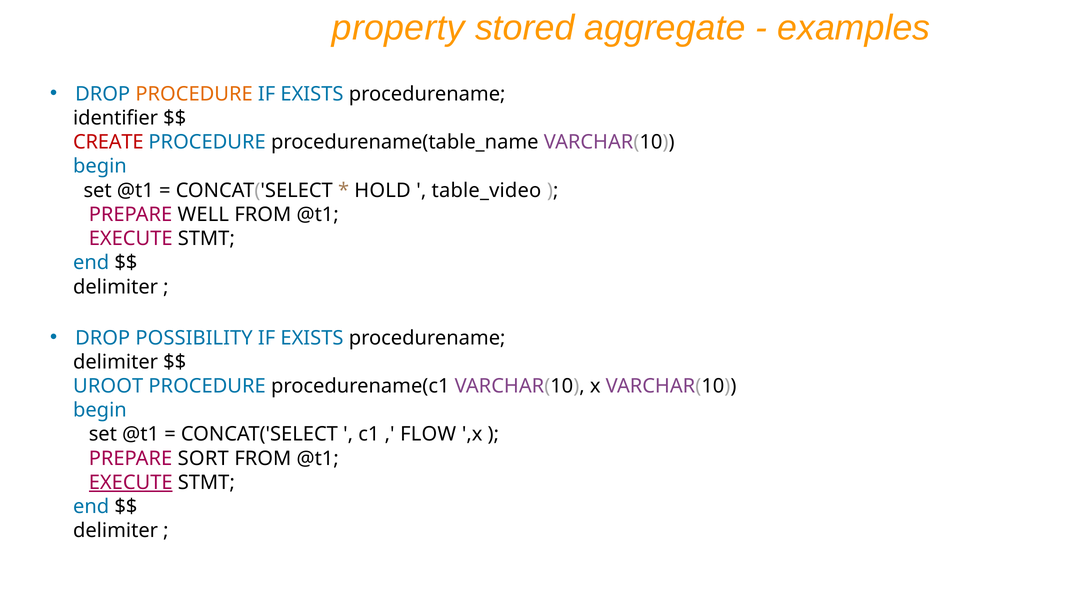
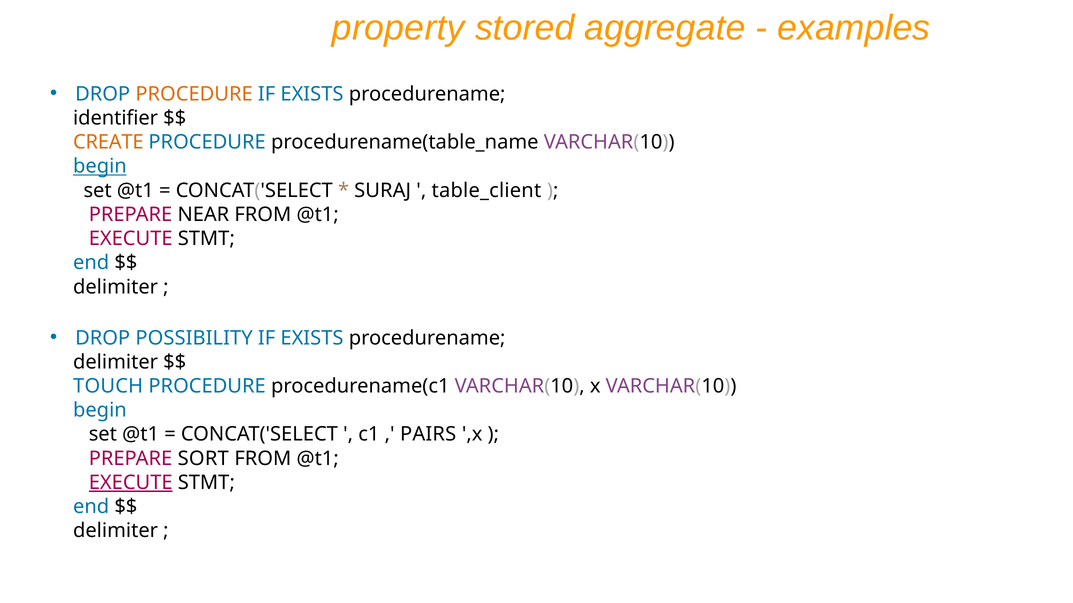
CREATE colour: red -> orange
begin at (100, 166) underline: none -> present
HOLD: HOLD -> SURAJ
table_video: table_video -> table_client
WELL: WELL -> NEAR
UROOT: UROOT -> TOUCH
FLOW: FLOW -> PAIRS
